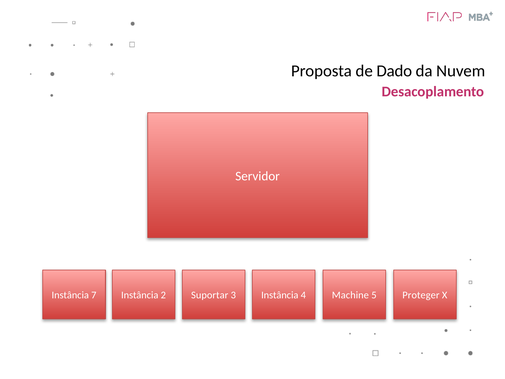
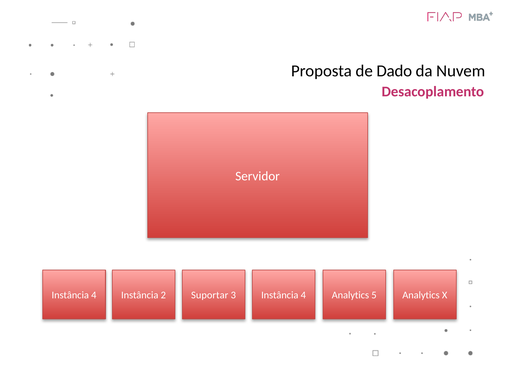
7 at (94, 295): 7 -> 4
4 Machine: Machine -> Analytics
5 Proteger: Proteger -> Analytics
